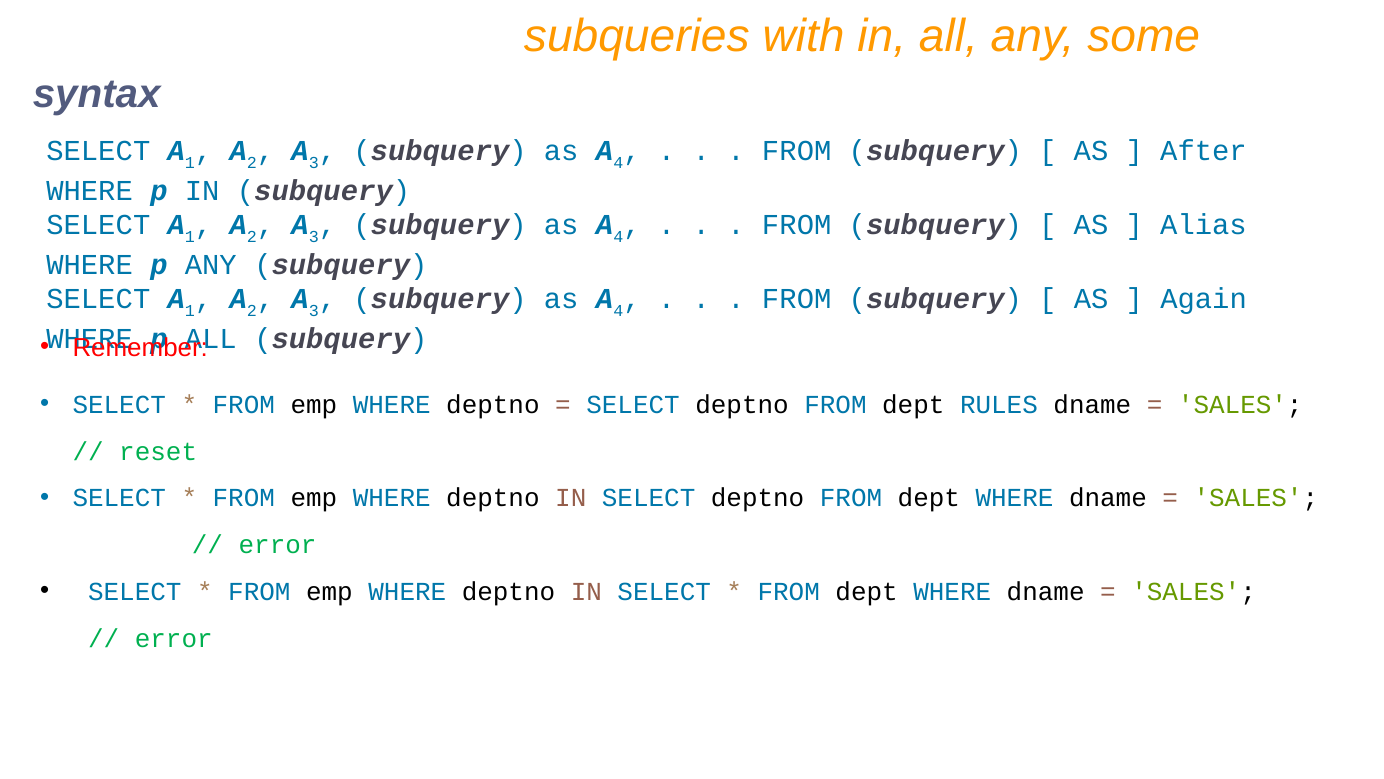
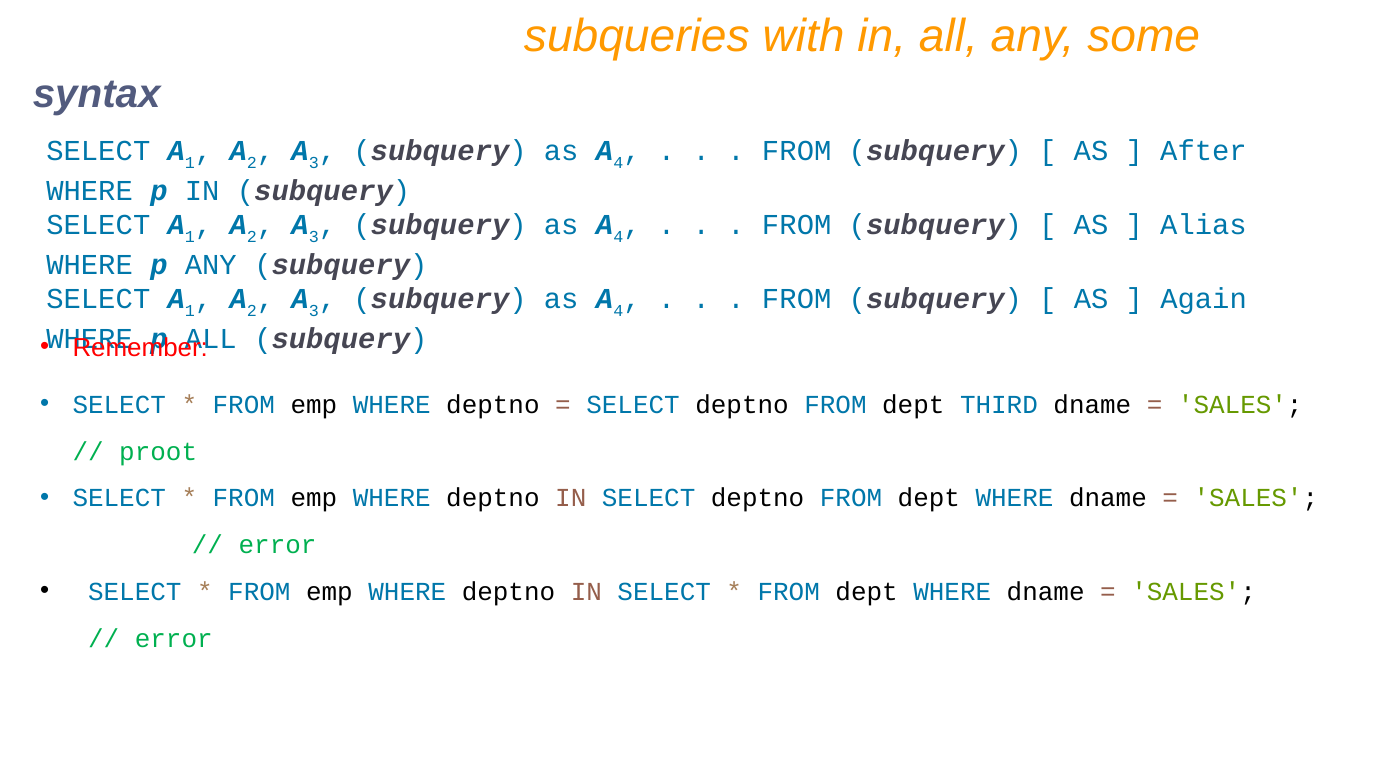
RULES: RULES -> THIRD
reset: reset -> proot
